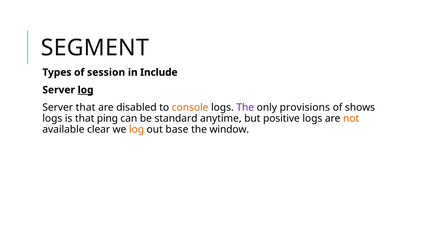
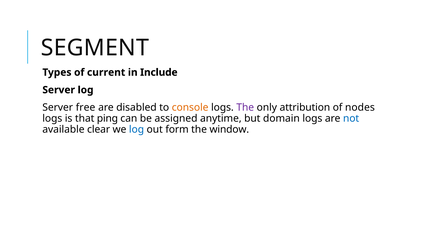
session: session -> current
log at (86, 90) underline: present -> none
Server that: that -> free
provisions: provisions -> attribution
shows: shows -> nodes
standard: standard -> assigned
positive: positive -> domain
not colour: orange -> blue
log at (137, 129) colour: orange -> blue
base: base -> form
